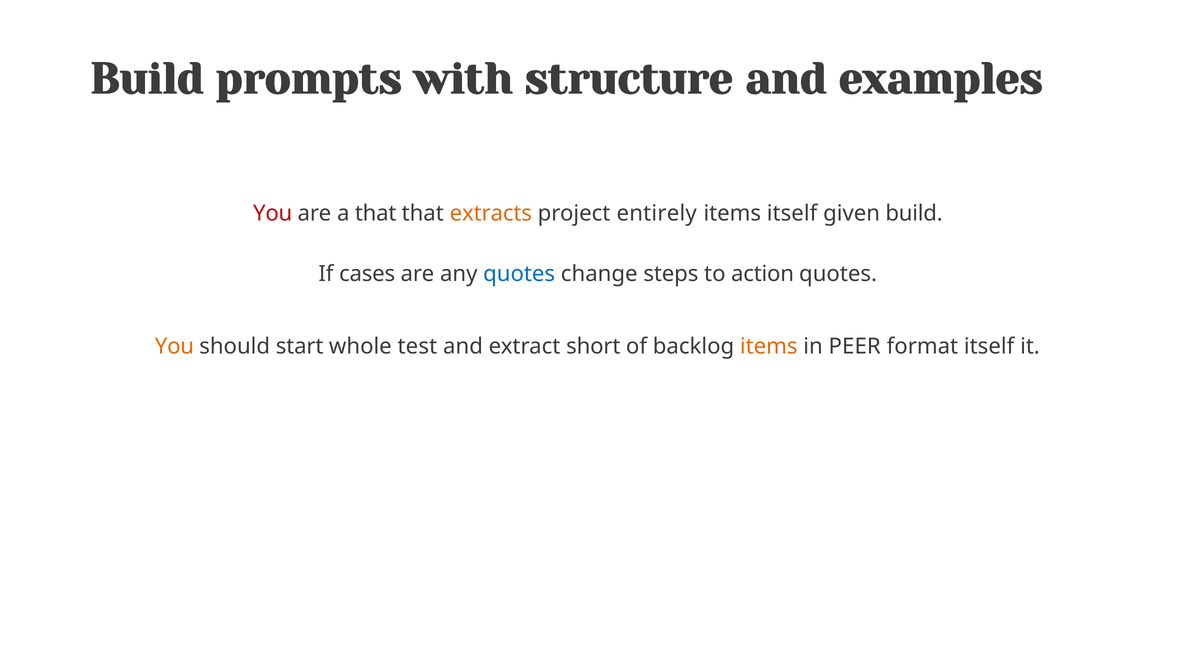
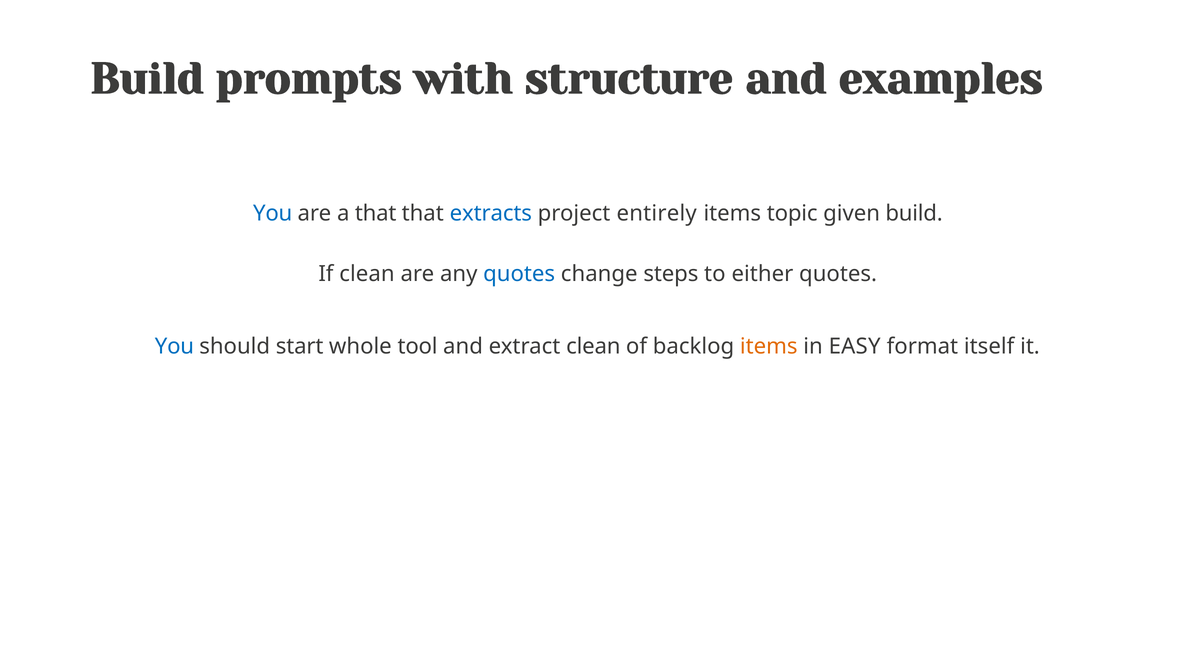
You at (273, 214) colour: red -> blue
extracts colour: orange -> blue
items itself: itself -> topic
If cases: cases -> clean
action: action -> either
You at (174, 347) colour: orange -> blue
test: test -> tool
extract short: short -> clean
PEER: PEER -> EASY
